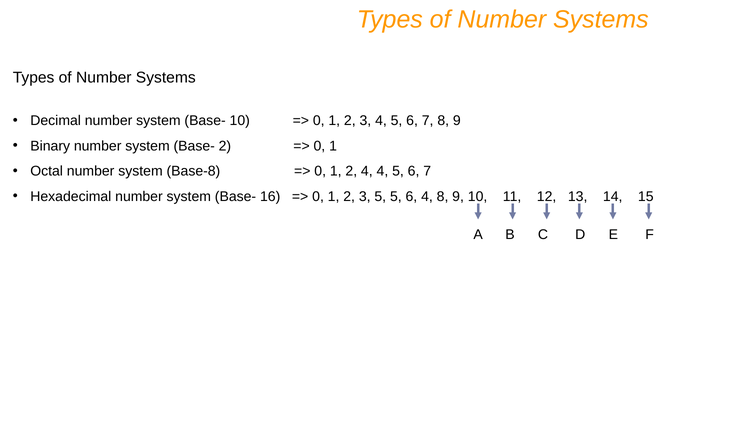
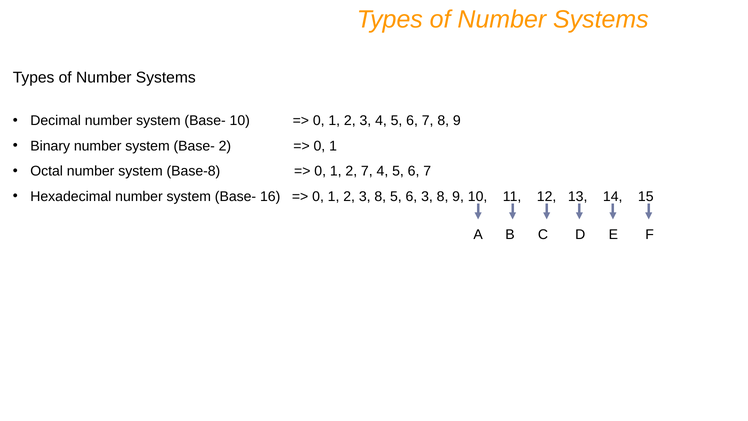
2 4: 4 -> 7
2 3 5: 5 -> 8
6 4: 4 -> 3
